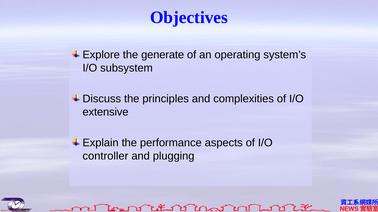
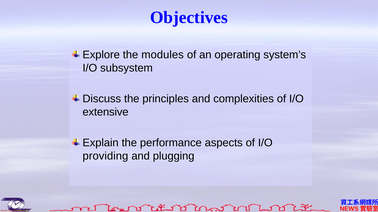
generate: generate -> modules
controller: controller -> providing
